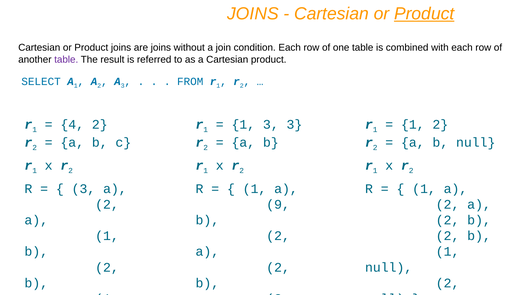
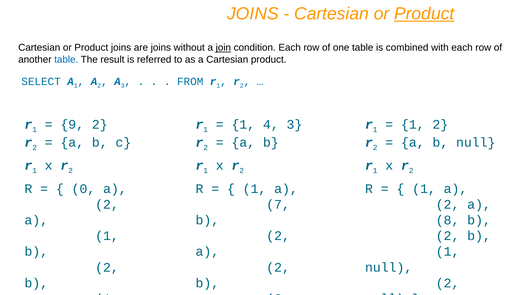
join underline: none -> present
table at (66, 59) colour: purple -> blue
4 at (72, 124): 4 -> 9
1 3: 3 -> 4
3 at (83, 189): 3 -> 0
9: 9 -> 7
2 at (448, 220): 2 -> 8
